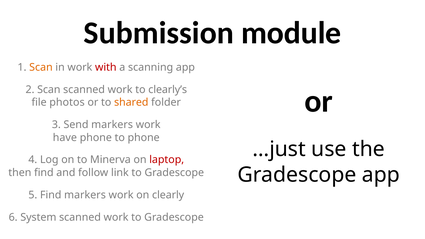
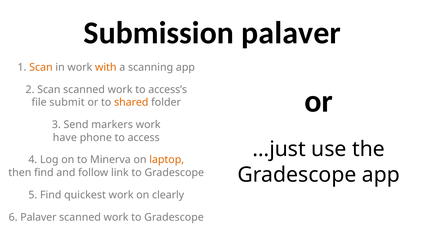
Submission module: module -> palaver
with colour: red -> orange
clearly’s: clearly’s -> access’s
photos: photos -> submit
to phone: phone -> access
laptop colour: red -> orange
Find markers: markers -> quickest
6 System: System -> Palaver
